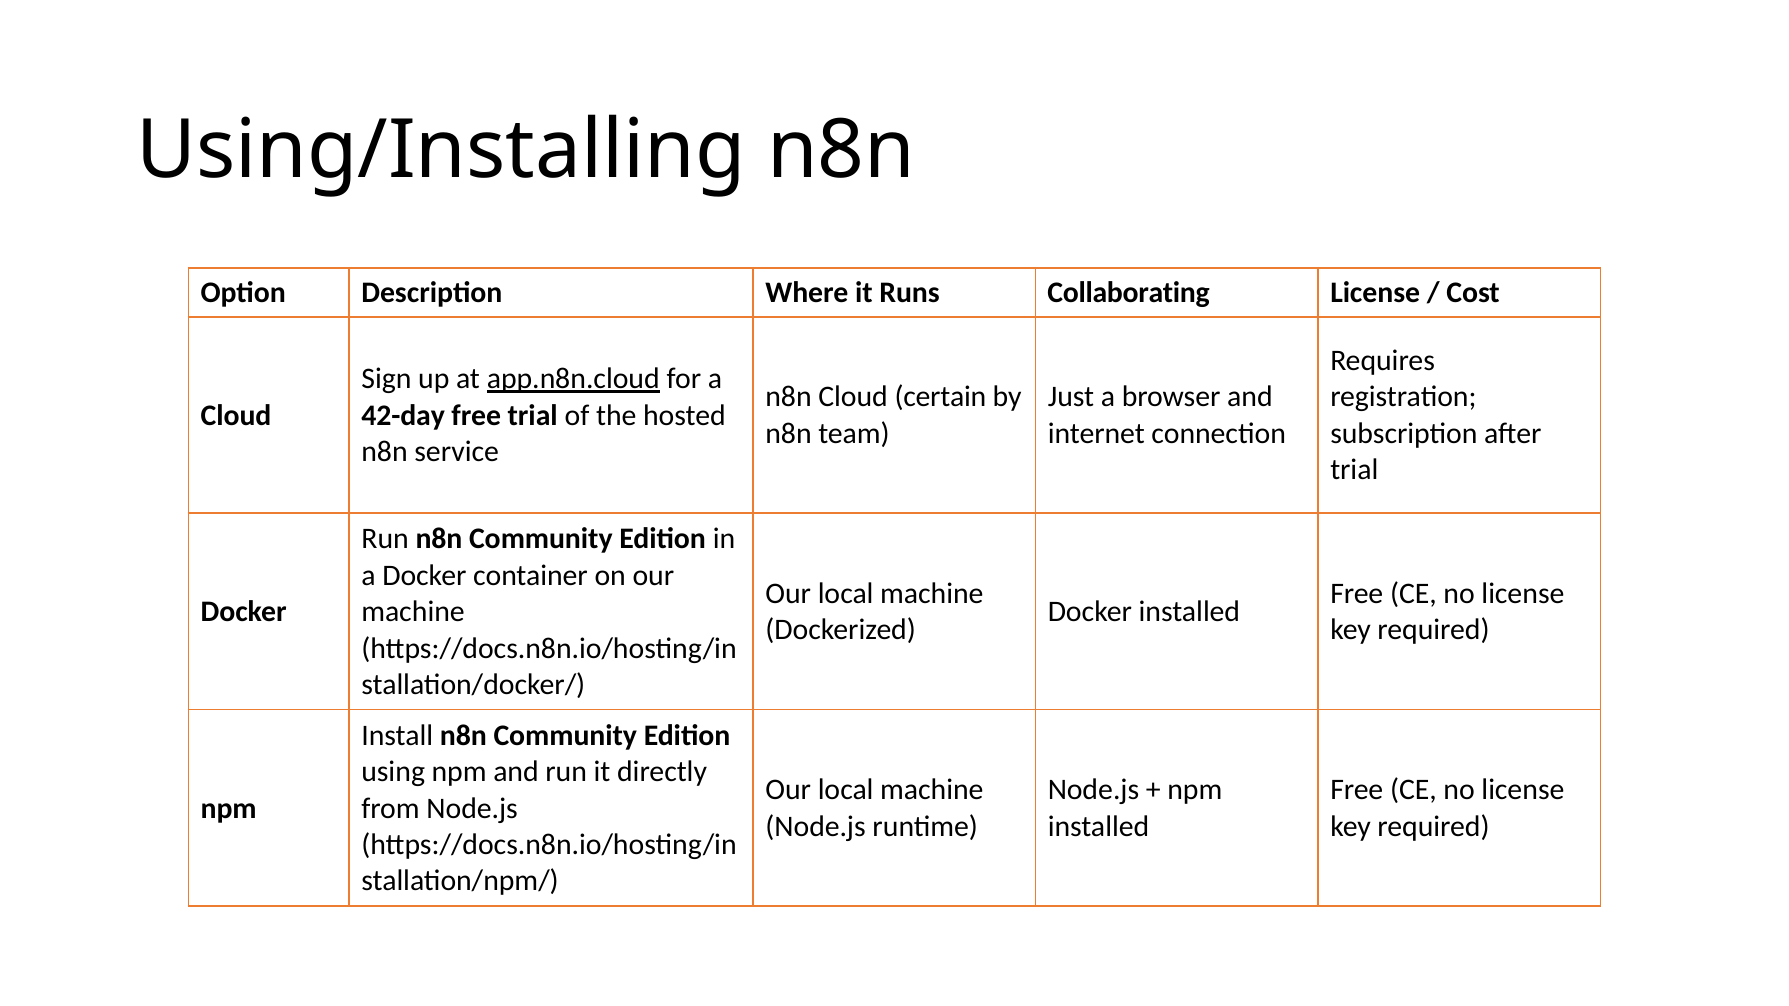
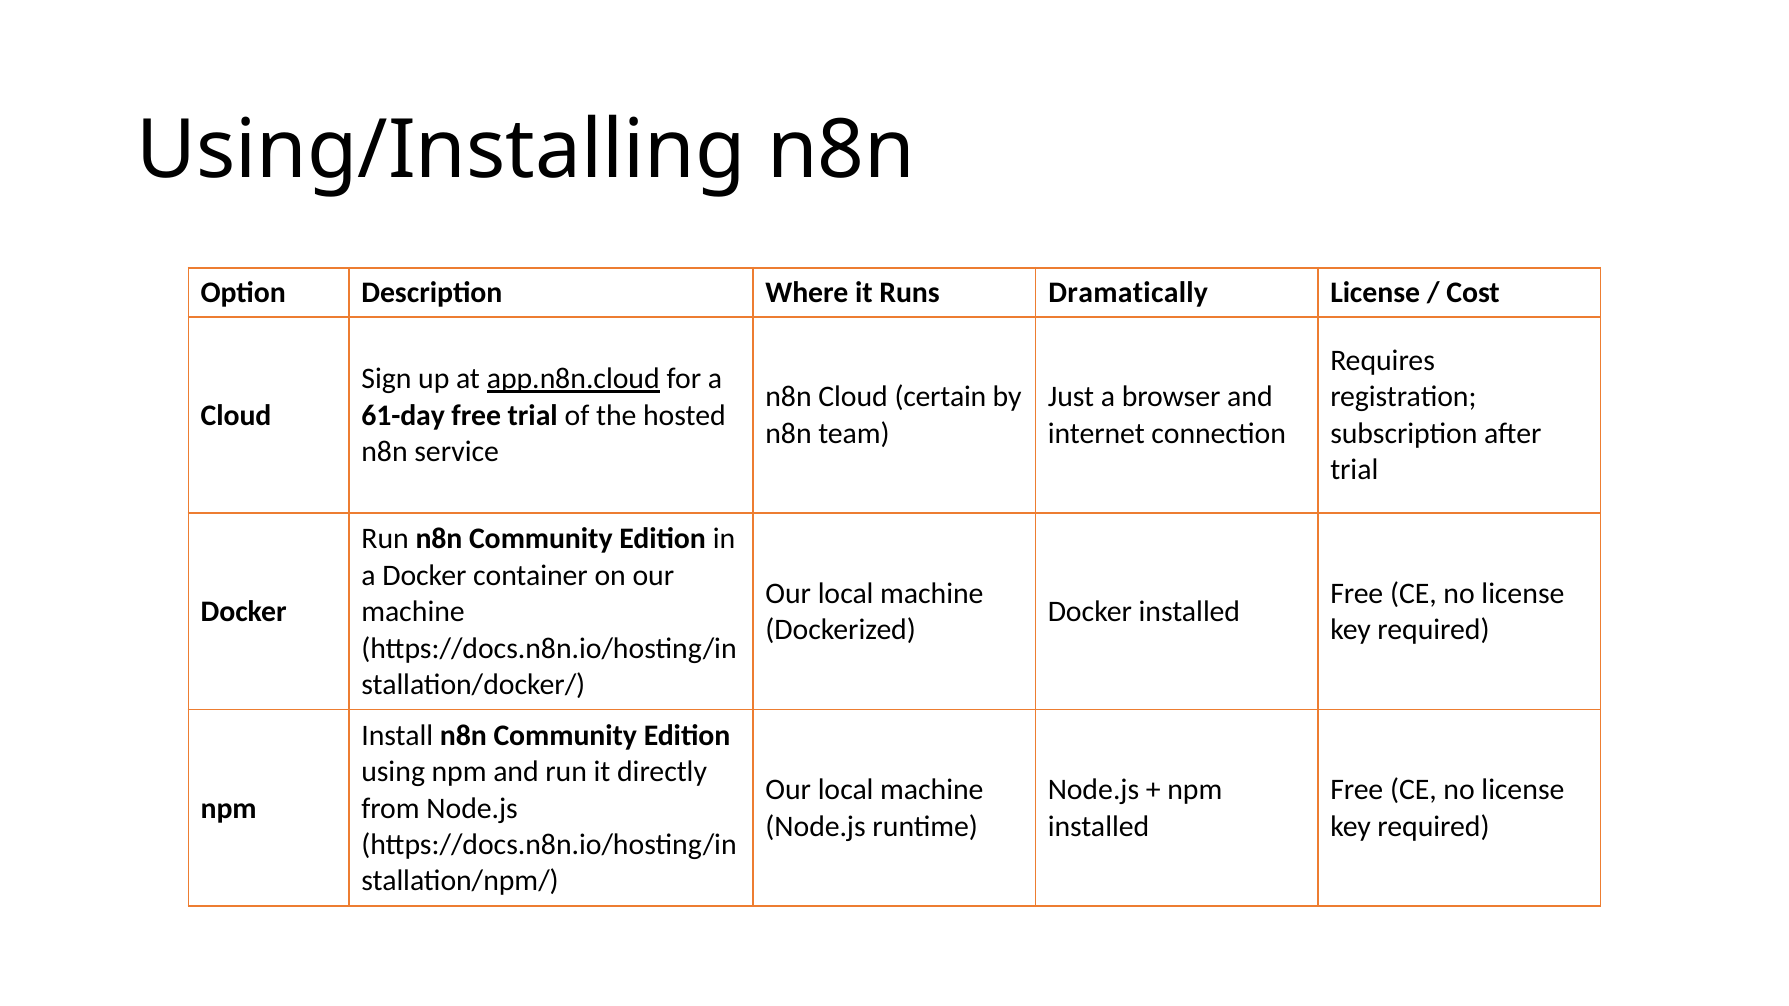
Collaborating: Collaborating -> Dramatically
42-day: 42-day -> 61-day
